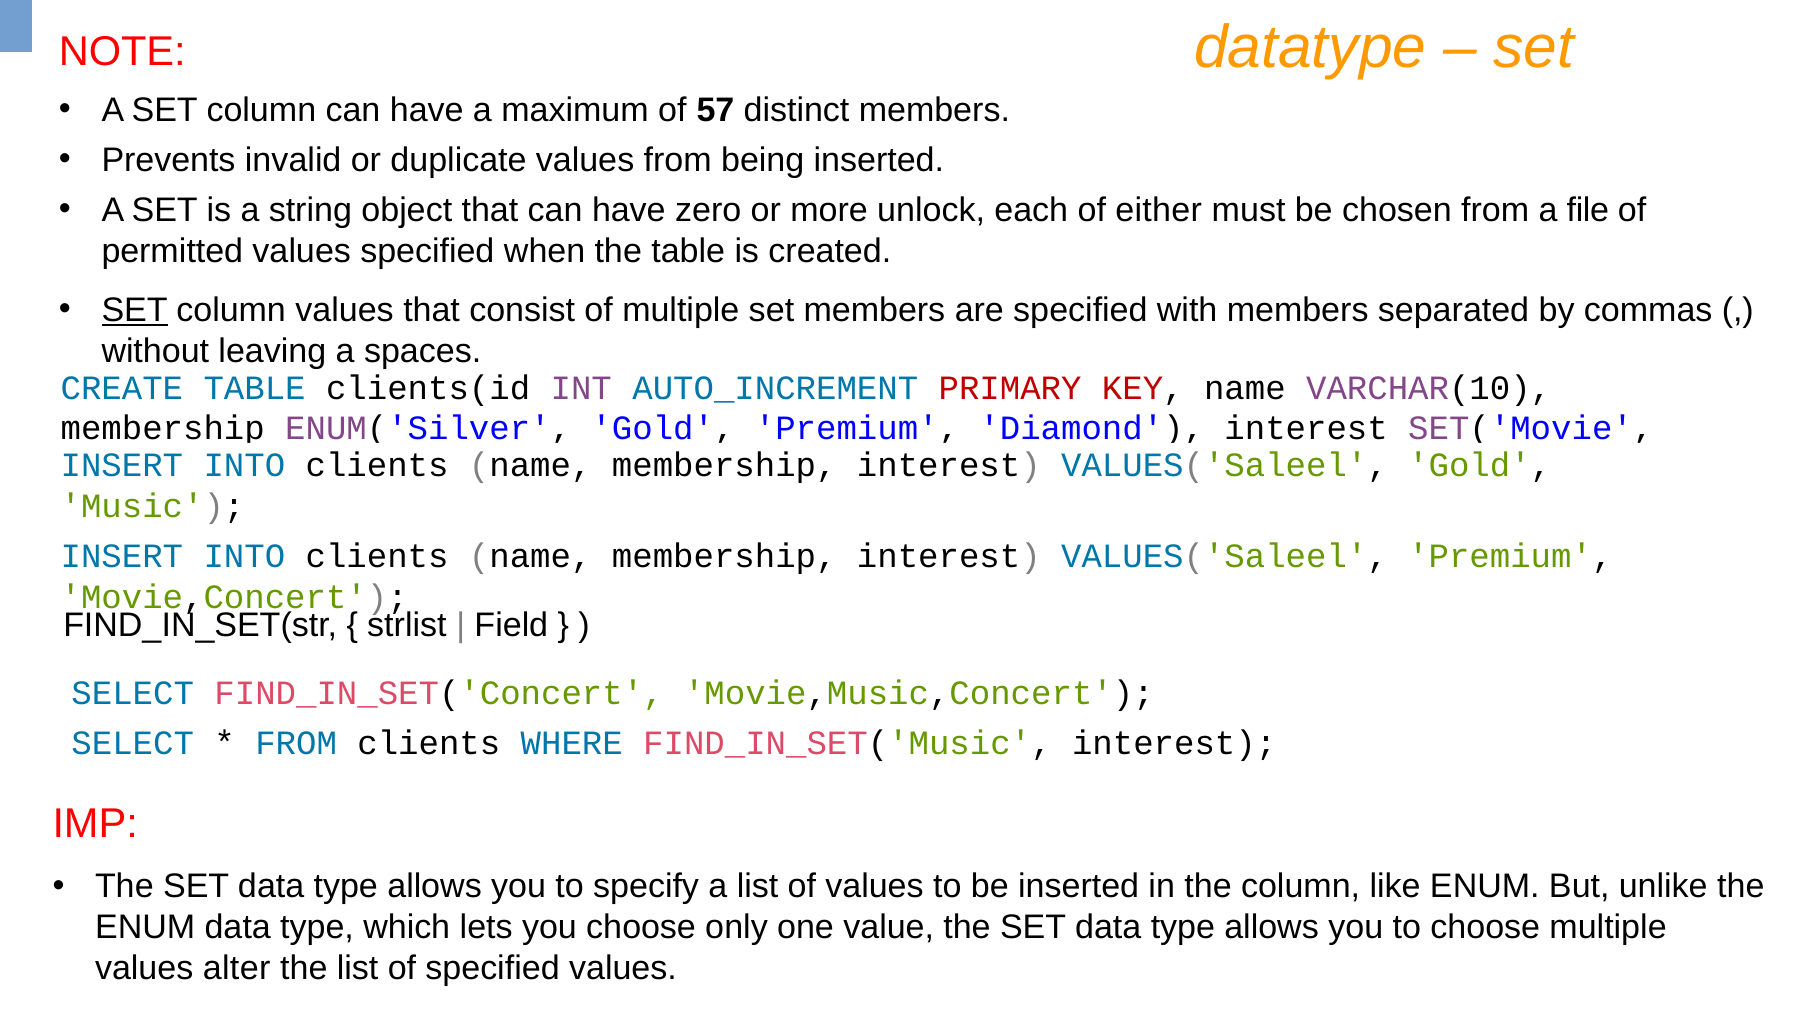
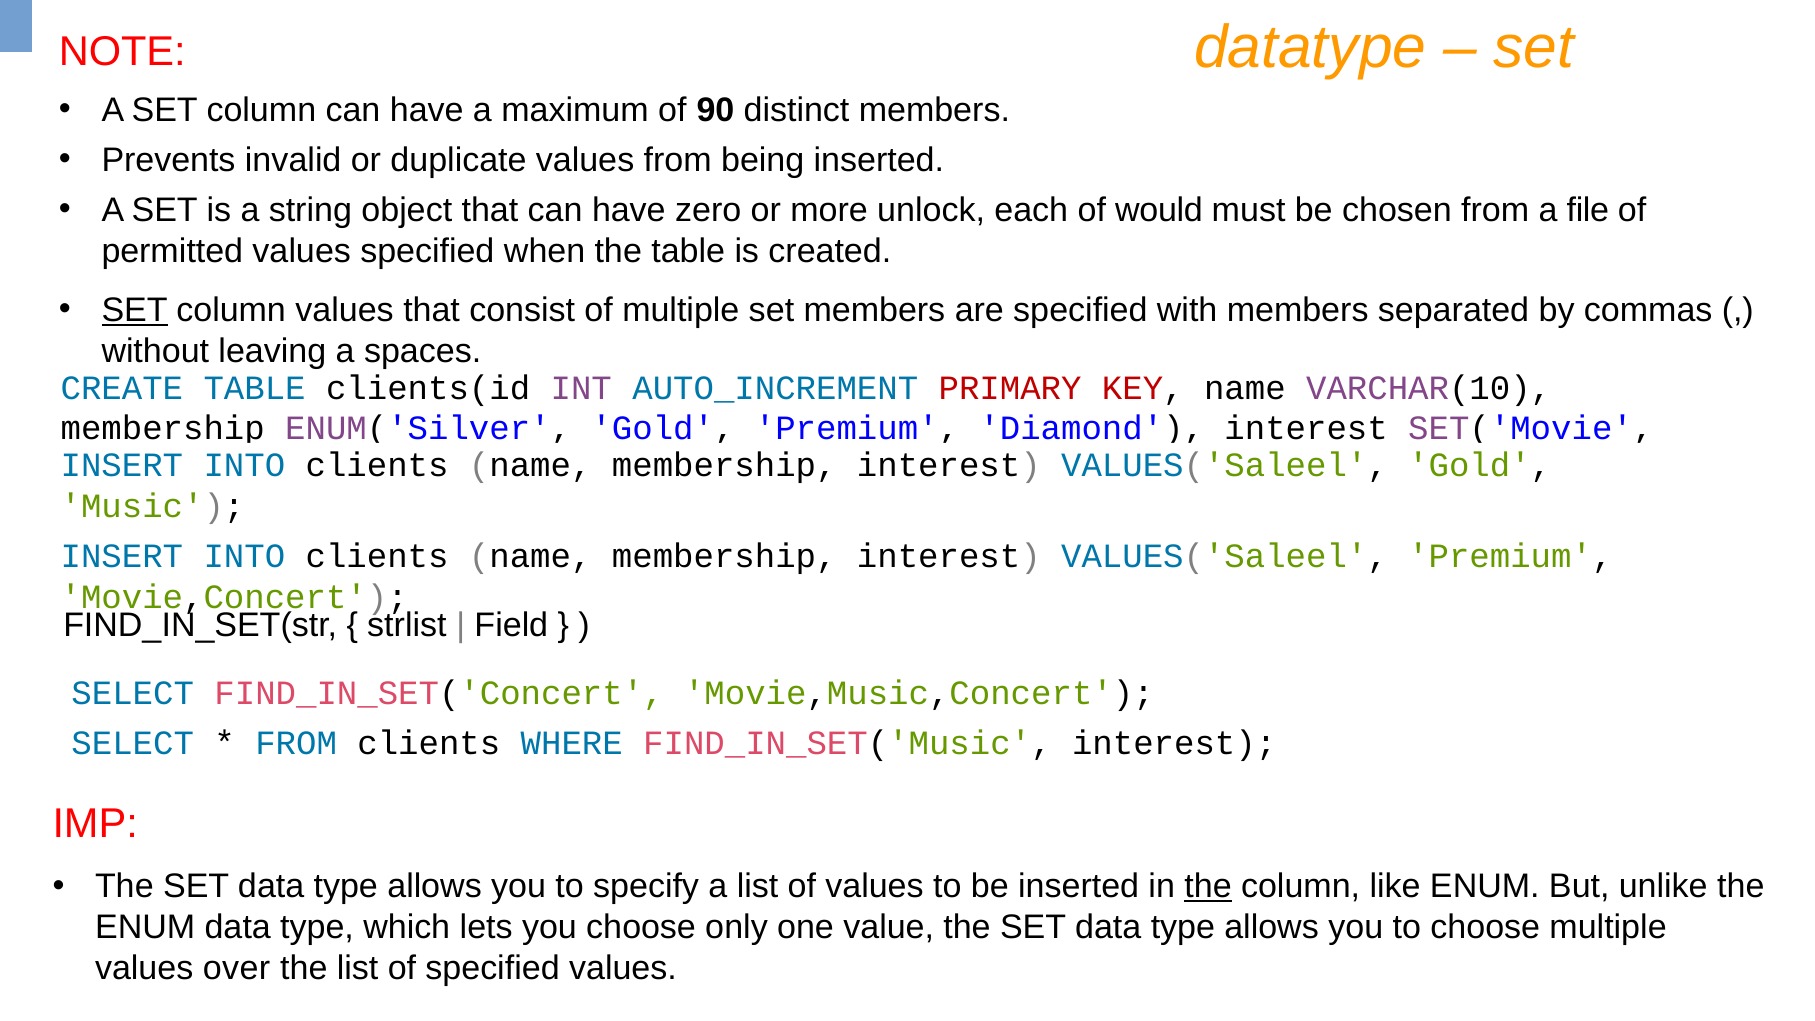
57: 57 -> 90
either: either -> would
the at (1208, 887) underline: none -> present
alter: alter -> over
